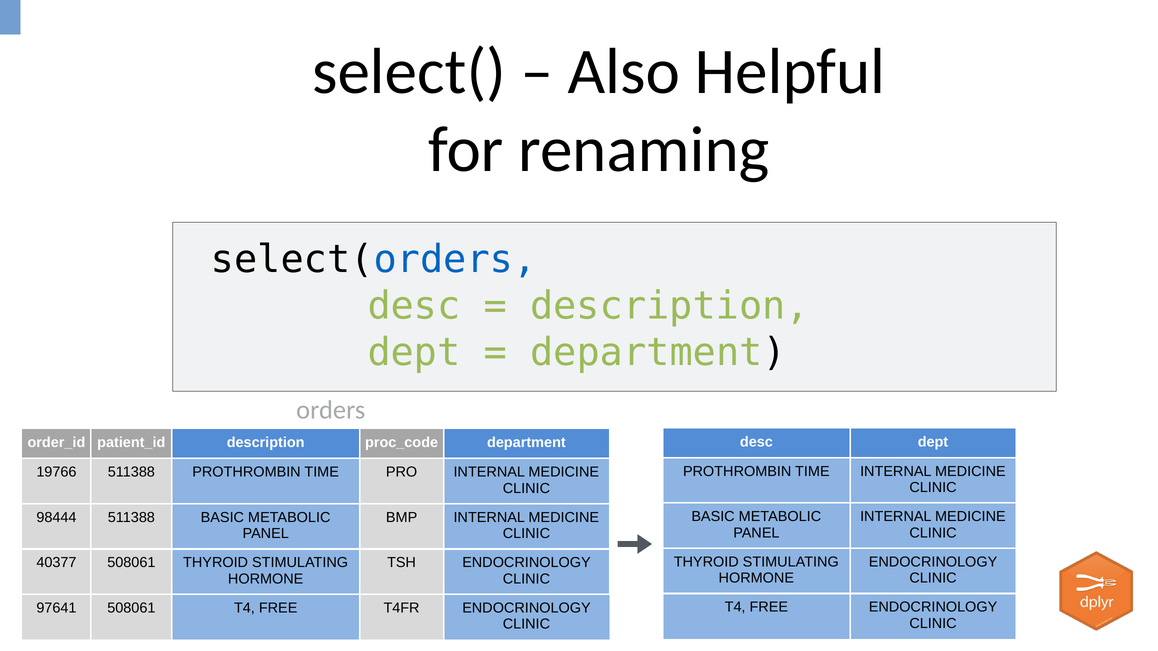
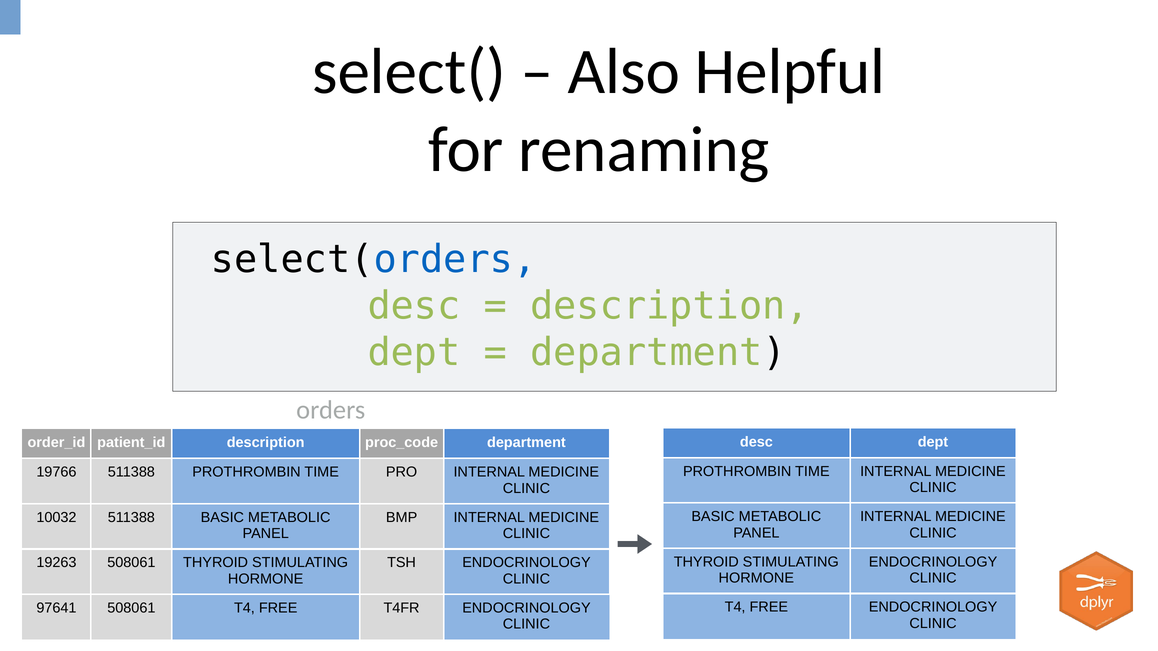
98444: 98444 -> 10032
40377: 40377 -> 19263
